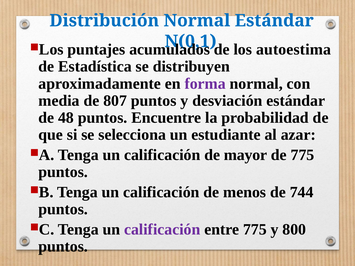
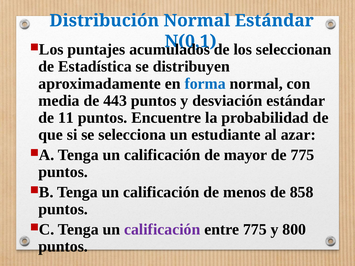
autoestima: autoestima -> seleccionan
forma colour: purple -> blue
807: 807 -> 443
48: 48 -> 11
744: 744 -> 858
